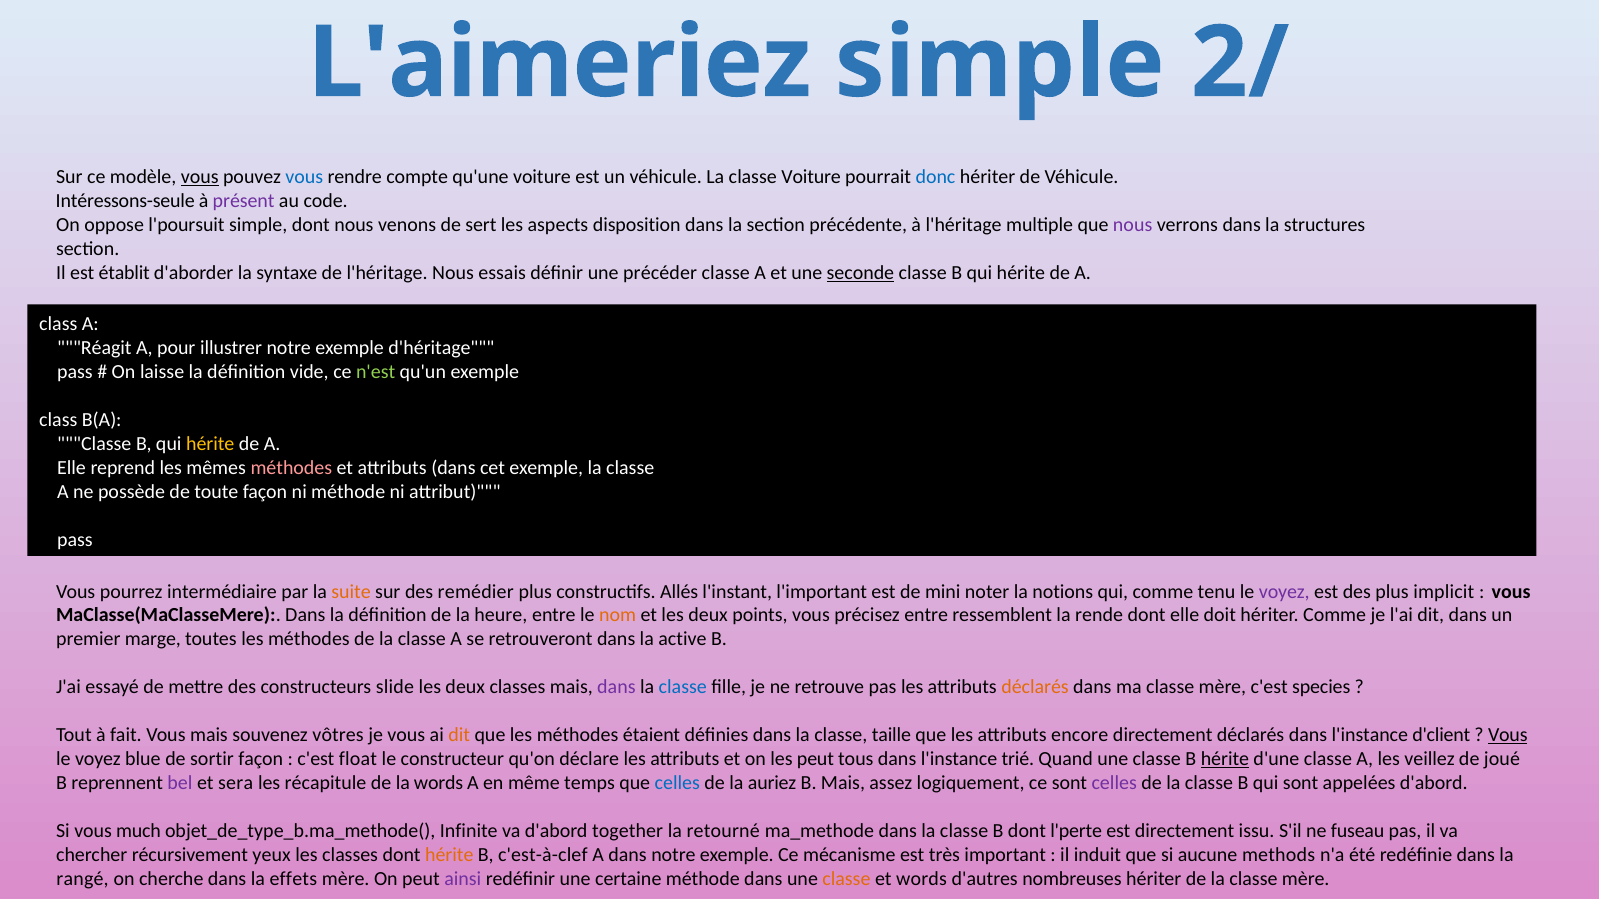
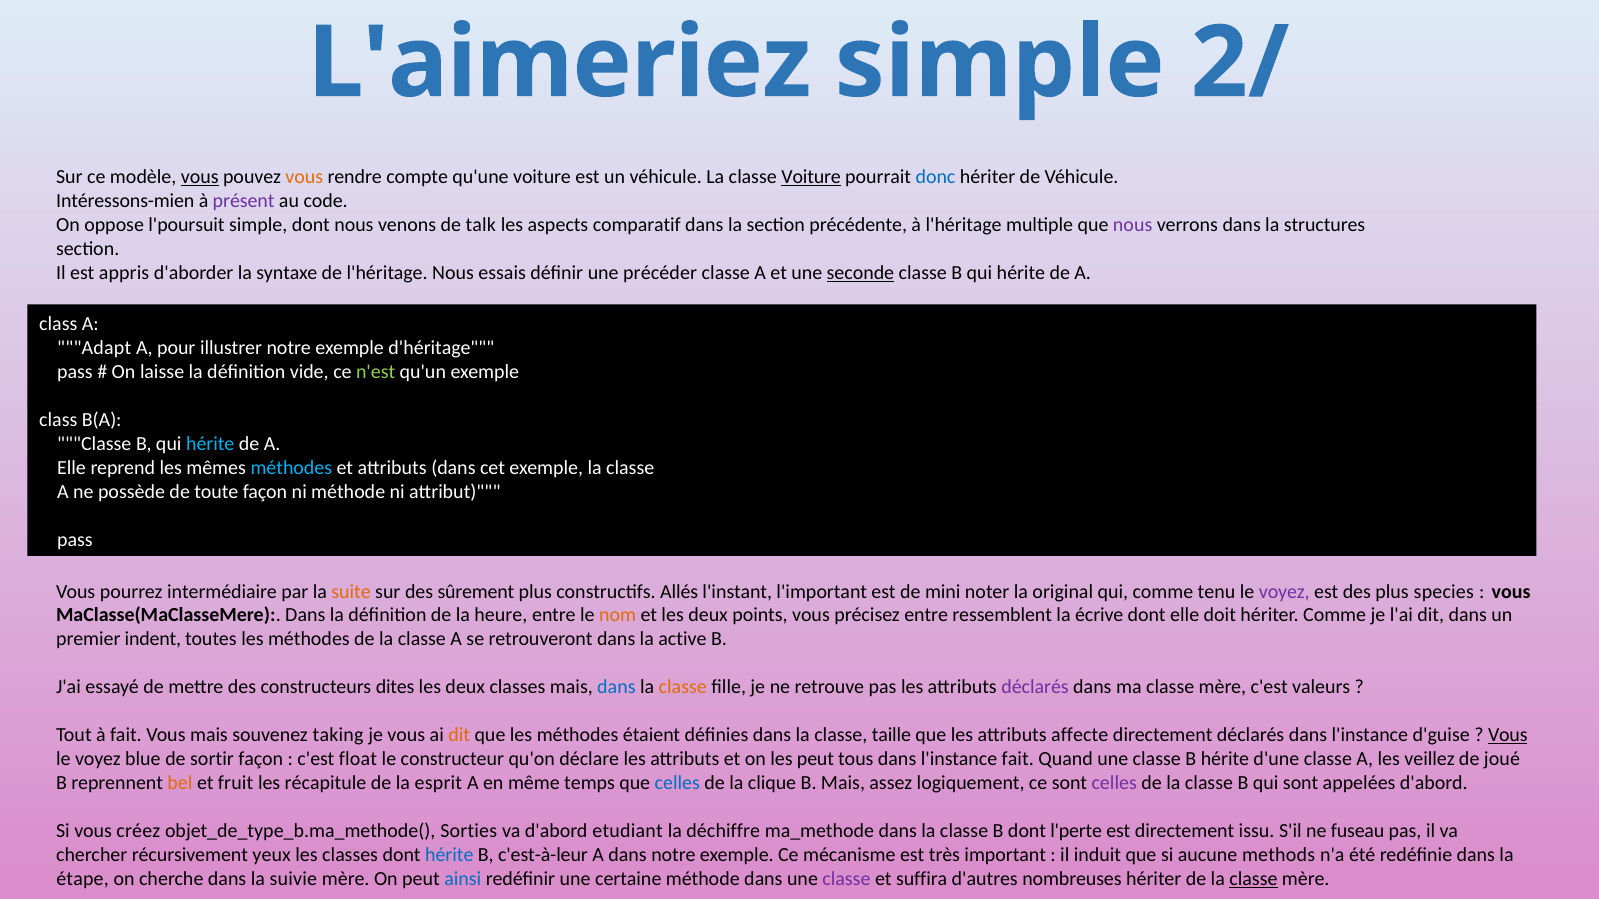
vous at (304, 177) colour: blue -> orange
Voiture at (811, 177) underline: none -> present
Intéressons-seule: Intéressons-seule -> Intéressons-mien
sert: sert -> talk
disposition: disposition -> comparatif
établit: établit -> appris
Réagit: Réagit -> Adapt
hérite at (210, 444) colour: yellow -> light blue
méthodes at (291, 468) colour: pink -> light blue
remédier: remédier -> sûrement
notions: notions -> original
implicit: implicit -> species
rende: rende -> écrive
marge: marge -> indent
slide: slide -> dites
dans at (616, 688) colour: purple -> blue
classe at (683, 688) colour: blue -> orange
déclarés at (1035, 688) colour: orange -> purple
species: species -> valeurs
vôtres: vôtres -> taking
encore: encore -> affecte
d'client: d'client -> d'guise
l'instance trié: trié -> fait
hérite at (1225, 760) underline: present -> none
bel colour: purple -> orange
sera: sera -> fruit
la words: words -> esprit
auriez: auriez -> clique
much: much -> créez
Infinite: Infinite -> Sorties
together: together -> etudiant
retourné: retourné -> déchiffre
hérite at (449, 856) colour: orange -> blue
c'est-à-clef: c'est-à-clef -> c'est-à-leur
rangé: rangé -> étape
effets: effets -> suivie
ainsi colour: purple -> blue
classe at (846, 880) colour: orange -> purple
et words: words -> suffira
classe at (1253, 880) underline: none -> present
